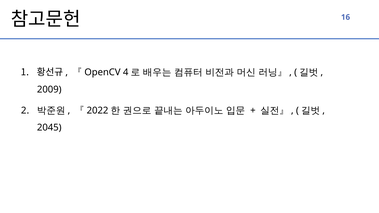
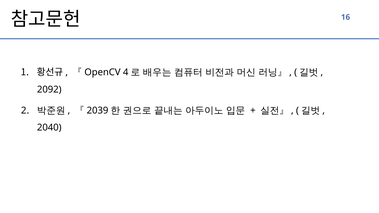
2009: 2009 -> 2092
2022: 2022 -> 2039
2045: 2045 -> 2040
